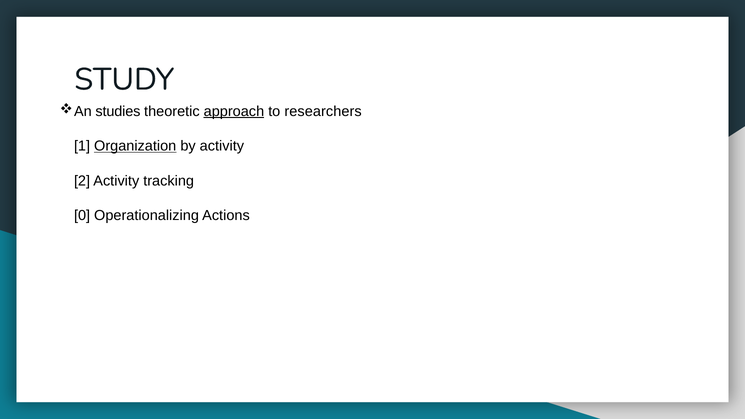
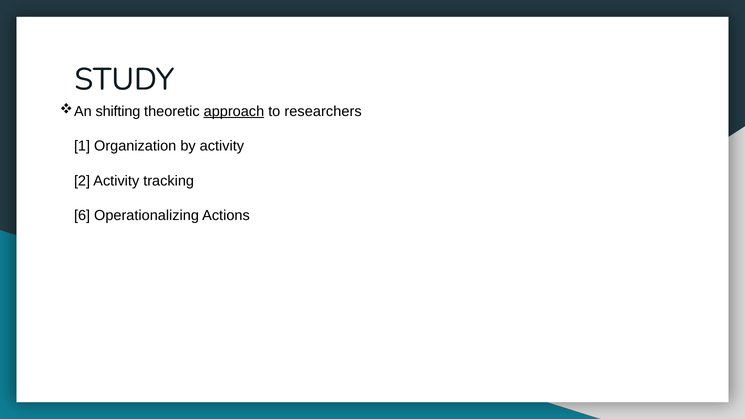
studies: studies -> shifting
Organization underline: present -> none
0: 0 -> 6
